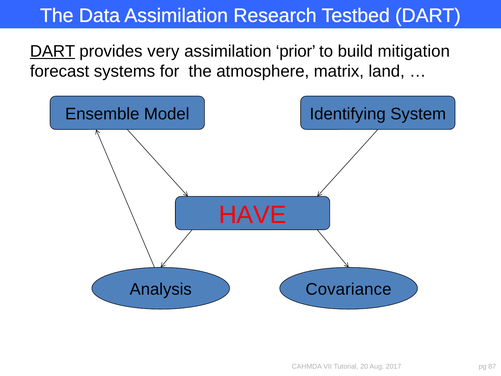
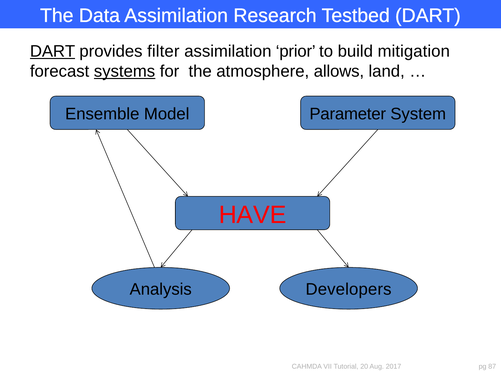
very: very -> filter
systems underline: none -> present
matrix: matrix -> allows
Identifying: Identifying -> Parameter
Covariance: Covariance -> Developers
